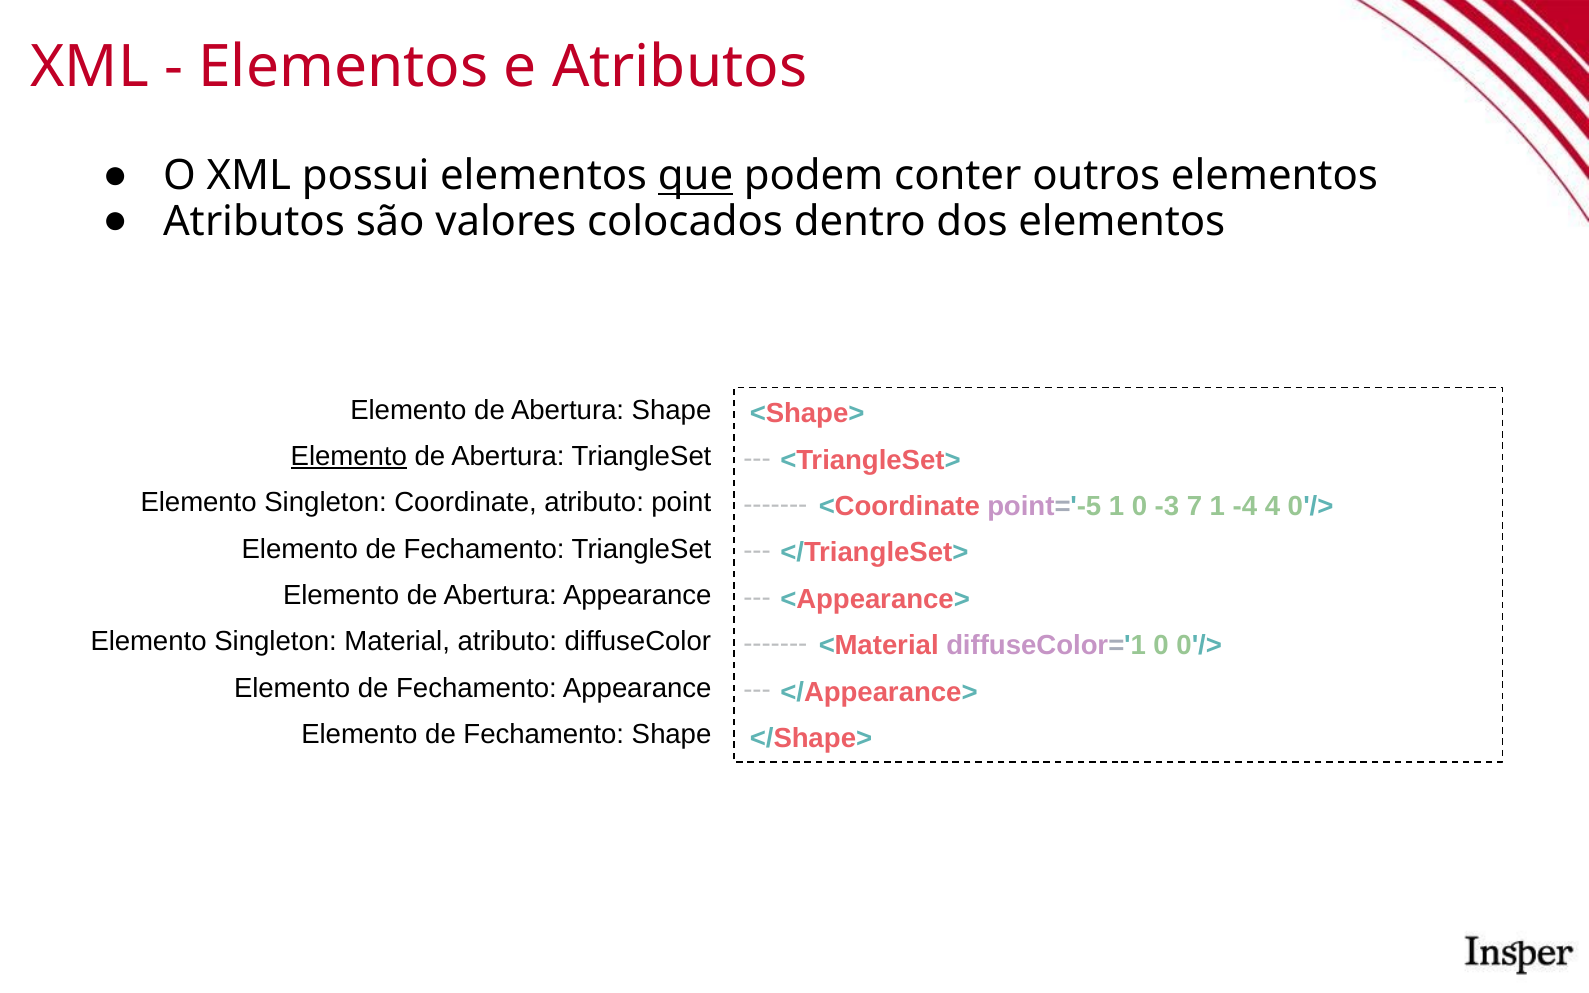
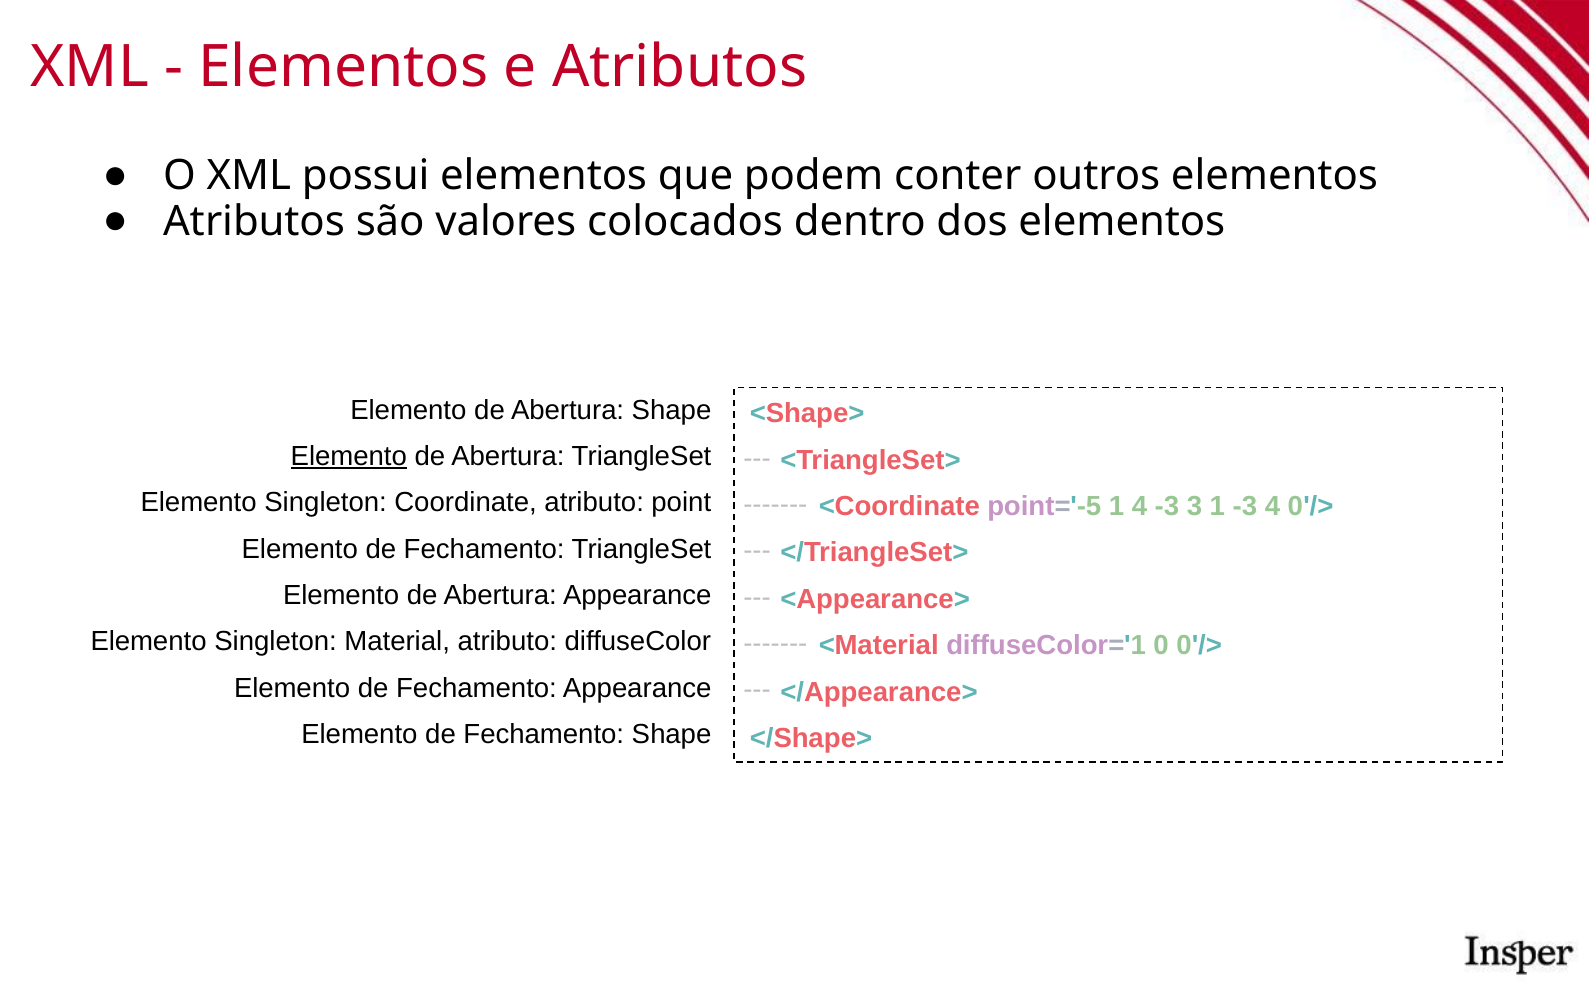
que underline: present -> none
1 0: 0 -> 4
7: 7 -> 3
1 -4: -4 -> -3
